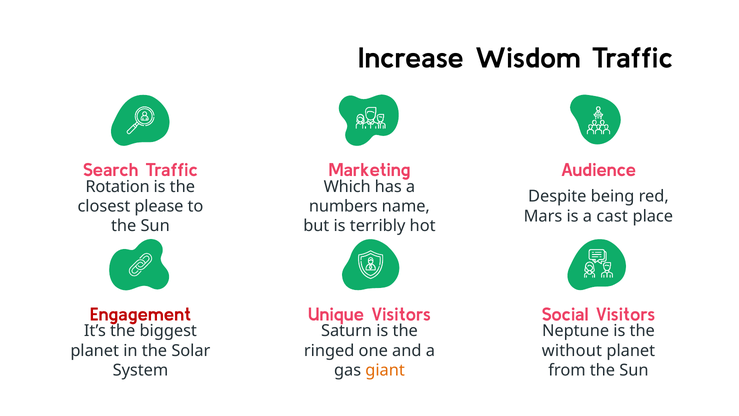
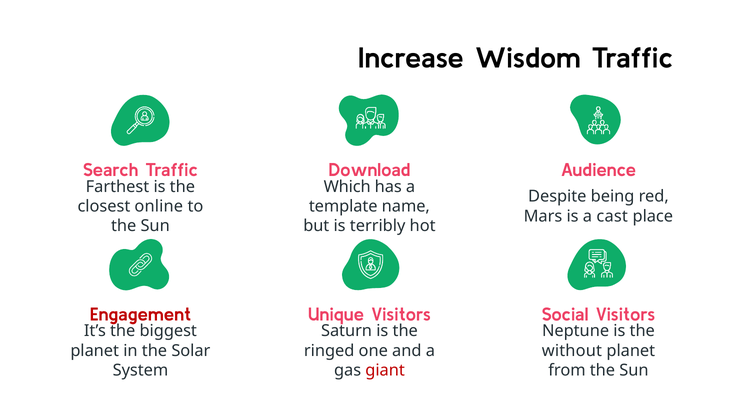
Marketing: Marketing -> Download
Rotation: Rotation -> Farthest
please: please -> online
numbers: numbers -> template
giant colour: orange -> red
